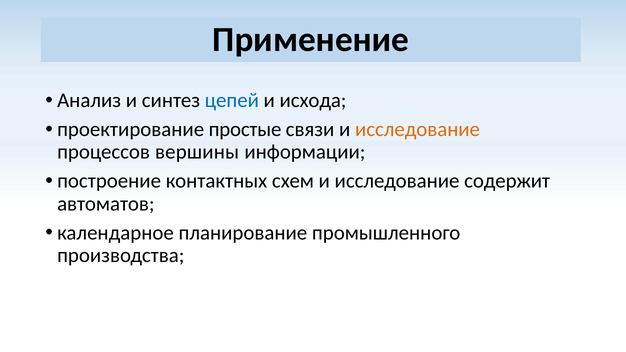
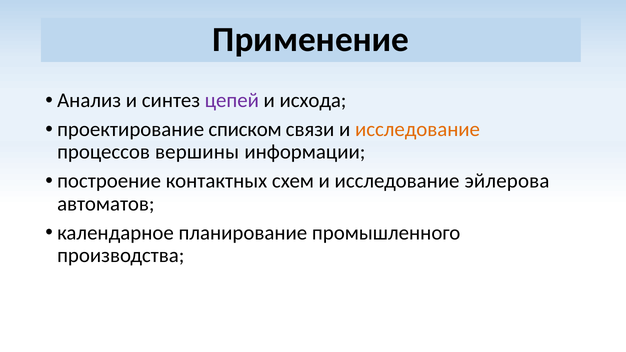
цепей colour: blue -> purple
простые: простые -> списком
содержит: содержит -> эйлерова
